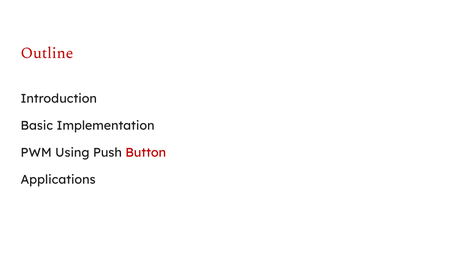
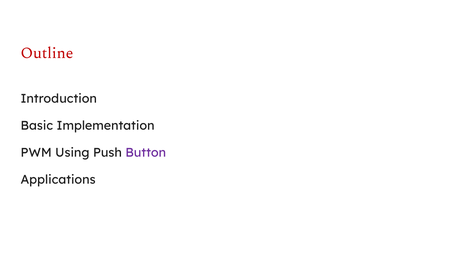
Button colour: red -> purple
